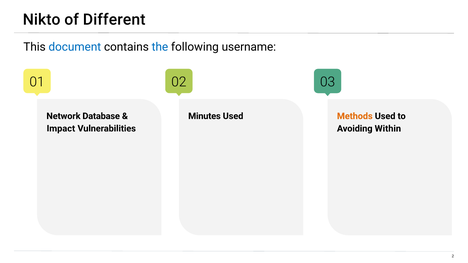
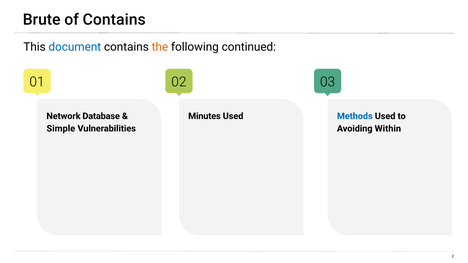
Nikto: Nikto -> Brute
of Different: Different -> Contains
the colour: blue -> orange
username: username -> continued
Methods colour: orange -> blue
Impact: Impact -> Simple
